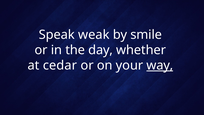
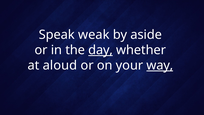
smile: smile -> aside
day underline: none -> present
cedar: cedar -> aloud
